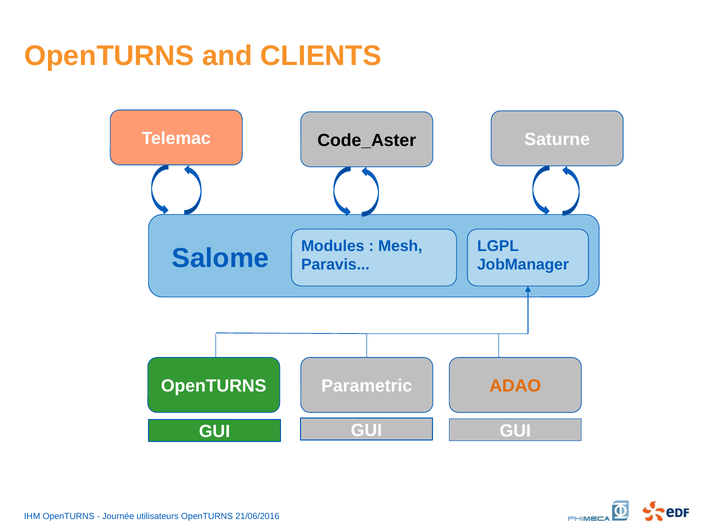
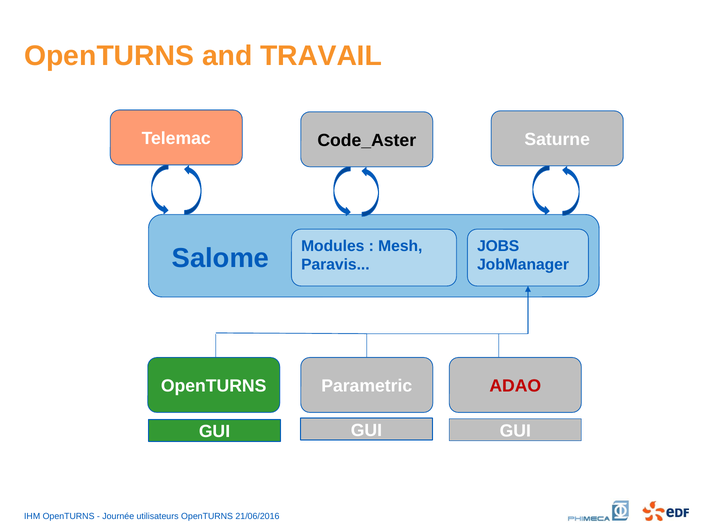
CLIENTS: CLIENTS -> TRAVAIL
LGPL: LGPL -> JOBS
ADAO colour: orange -> red
